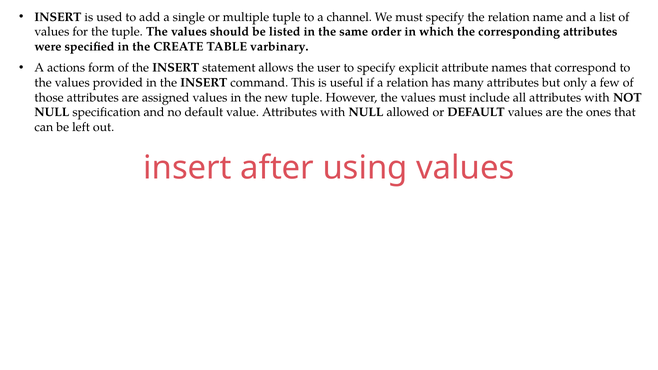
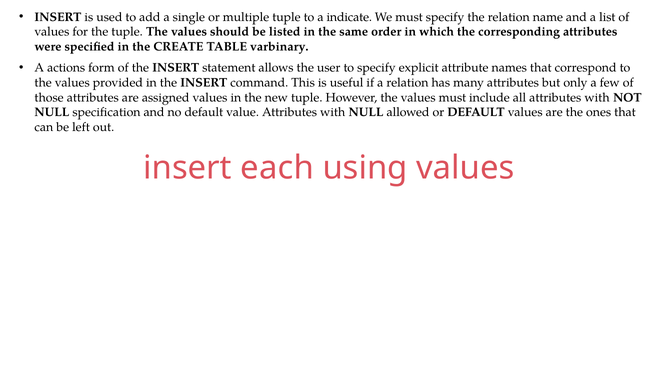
channel: channel -> indicate
after: after -> each
